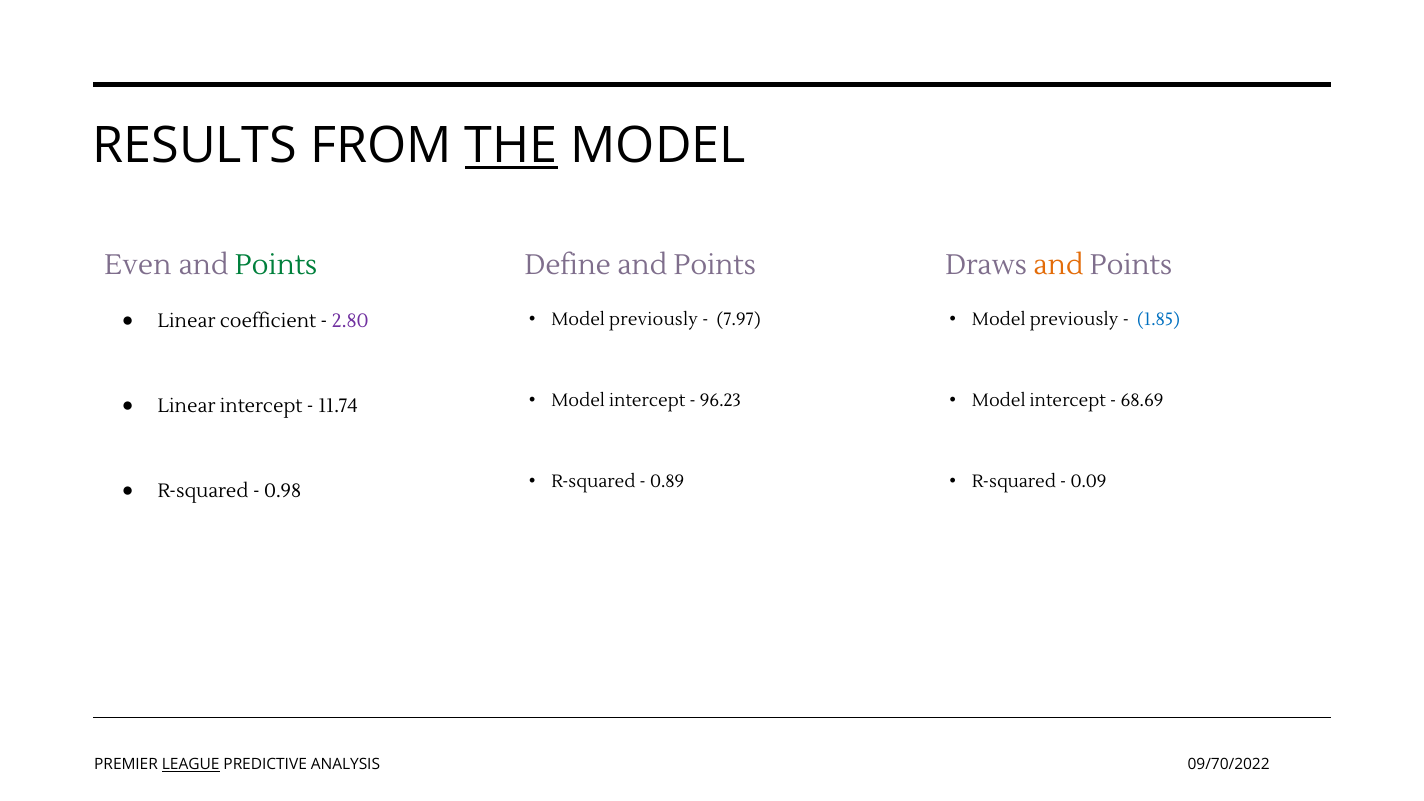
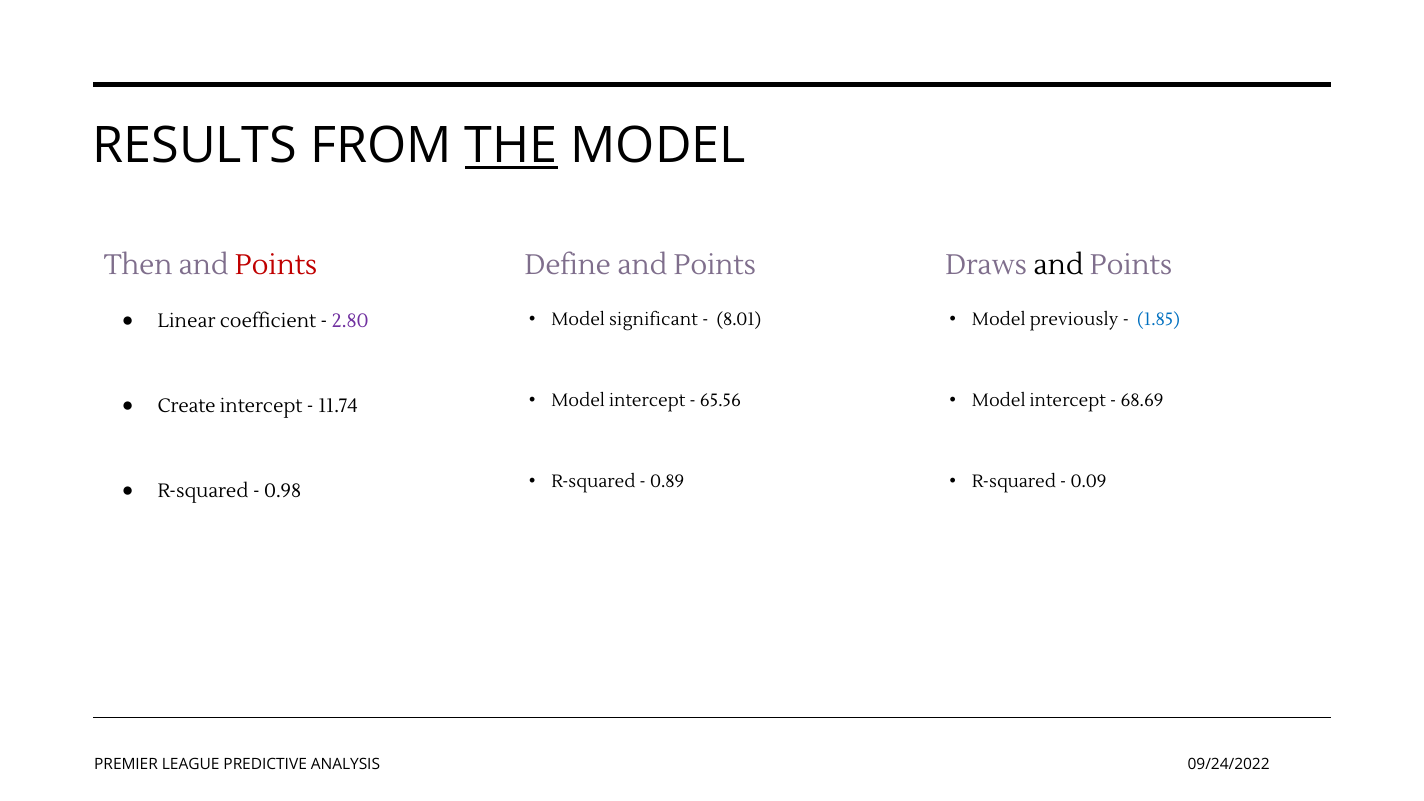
Even: Even -> Then
Points at (276, 265) colour: green -> red
and at (1058, 265) colour: orange -> black
previously at (654, 320): previously -> significant
7.97: 7.97 -> 8.01
96.23: 96.23 -> 65.56
Linear at (187, 406): Linear -> Create
LEAGUE underline: present -> none
09/70/2022: 09/70/2022 -> 09/24/2022
